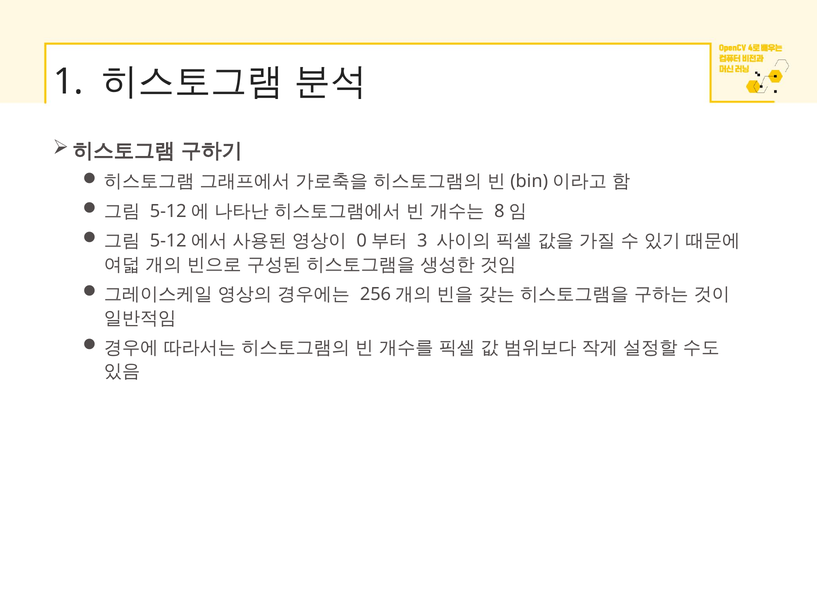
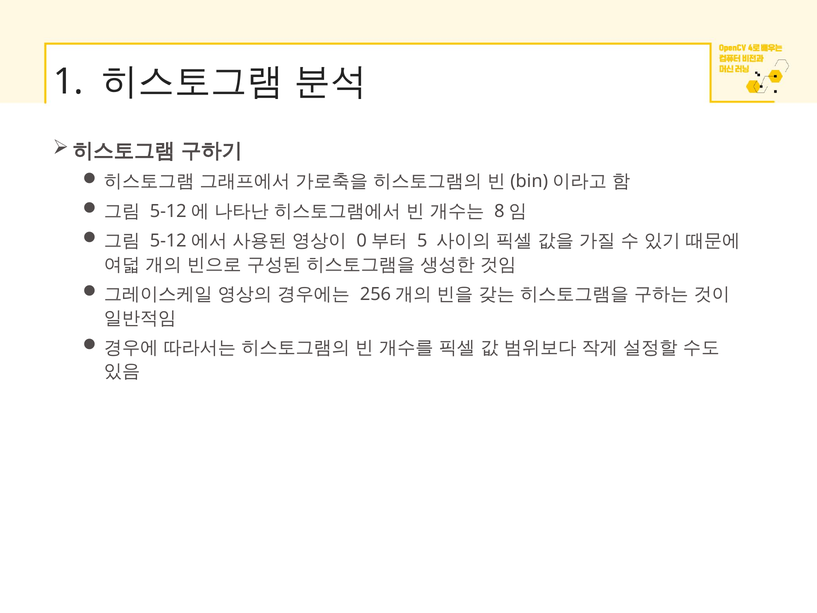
3: 3 -> 5
